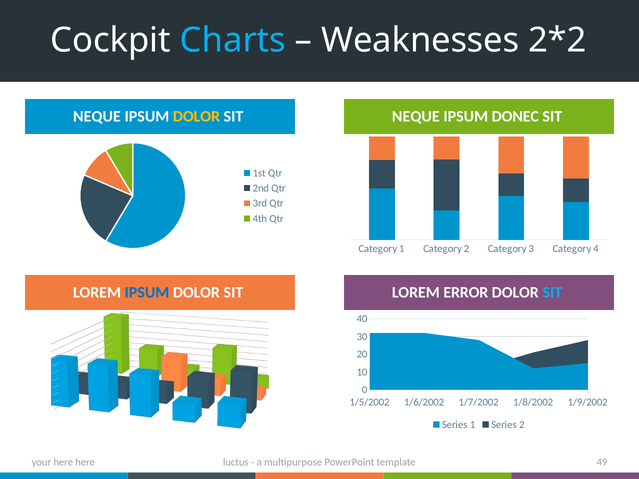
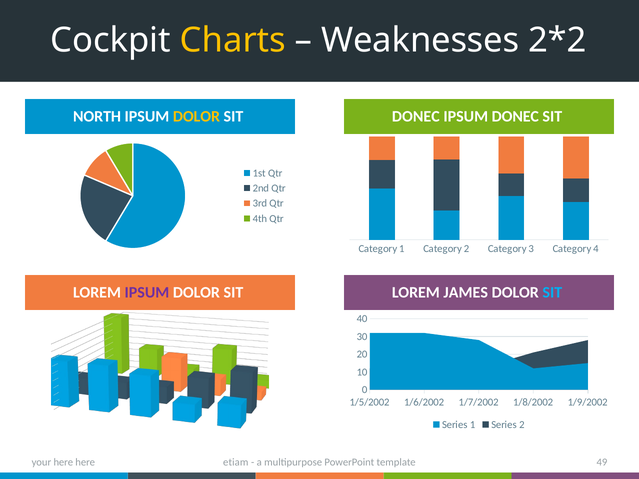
Charts colour: light blue -> yellow
NEQUE at (97, 117): NEQUE -> NORTH
NEQUE at (416, 117): NEQUE -> DONEC
IPSUM at (147, 293) colour: blue -> purple
ERROR: ERROR -> JAMES
luctus: luctus -> etiam
